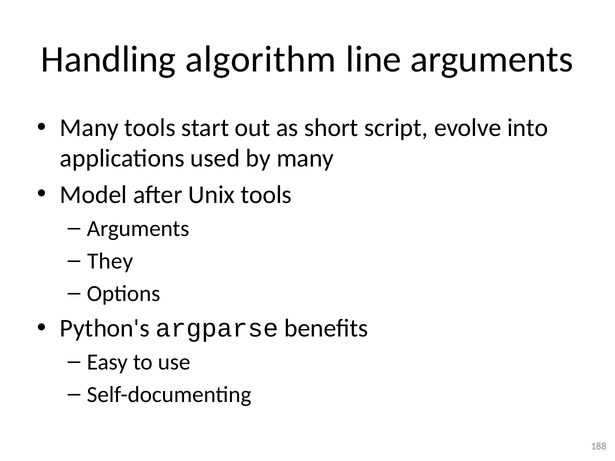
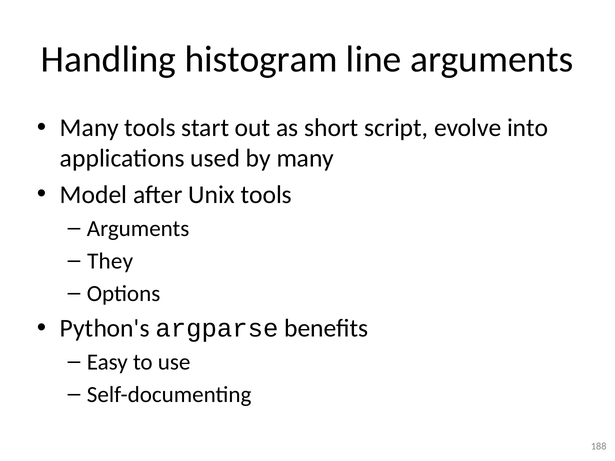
algorithm: algorithm -> histogram
